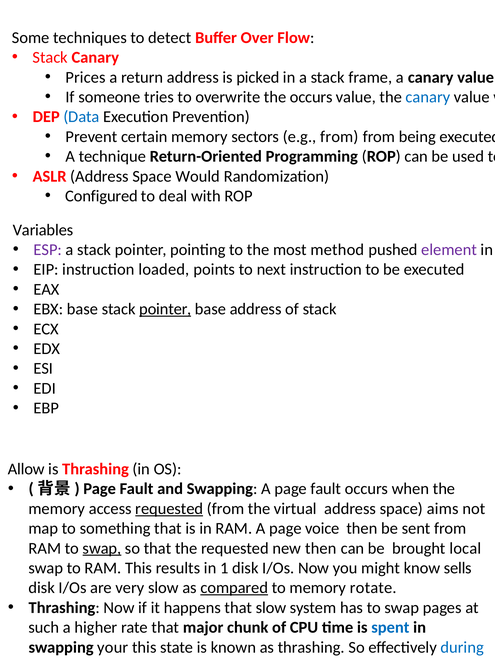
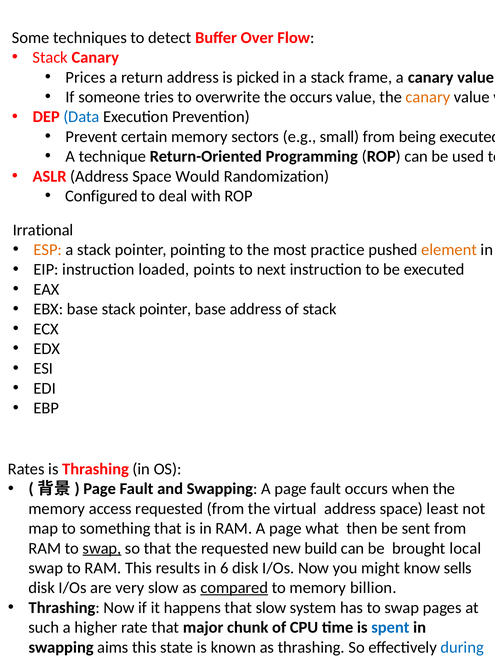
canary at (428, 97) colour: blue -> orange
e.g from: from -> small
Variables: Variables -> Irrational
ESP colour: purple -> orange
method: method -> practice
element colour: purple -> orange
pointer at (165, 309) underline: present -> none
Allow: Allow -> Rates
requested at (169, 509) underline: present -> none
aims: aims -> least
voice: voice -> what
new then: then -> build
1: 1 -> 6
rotate: rotate -> billion
your: your -> aims
